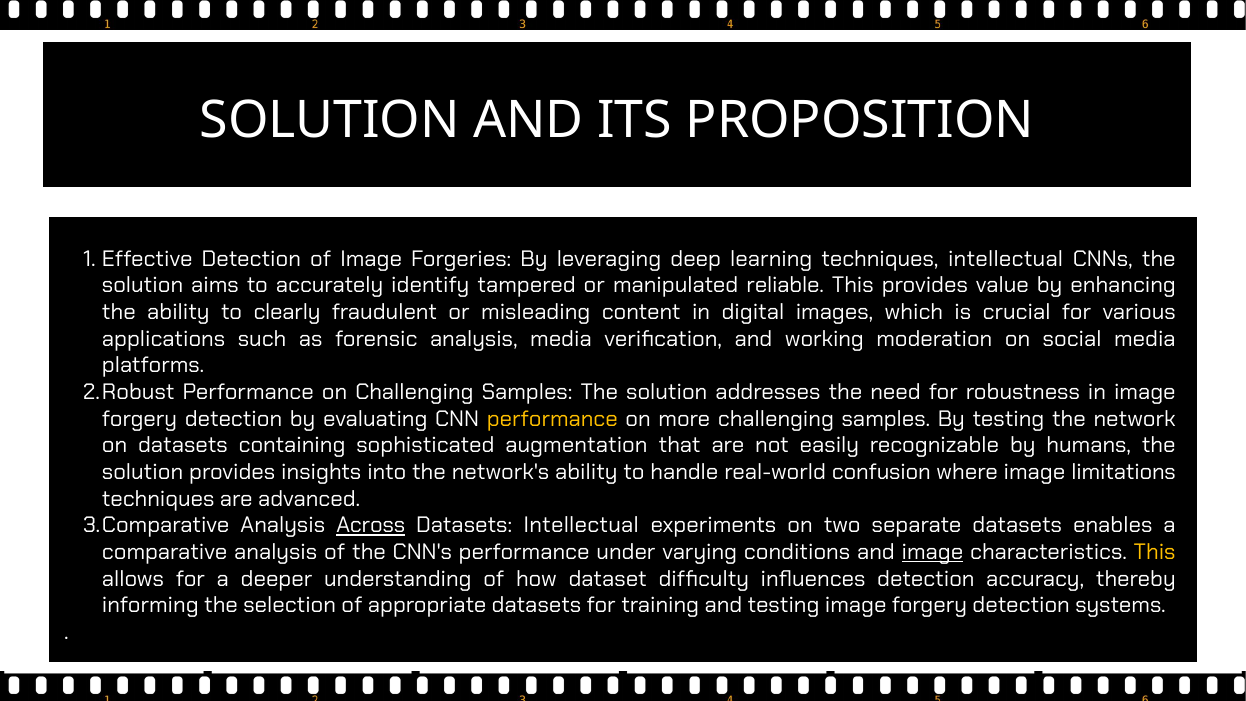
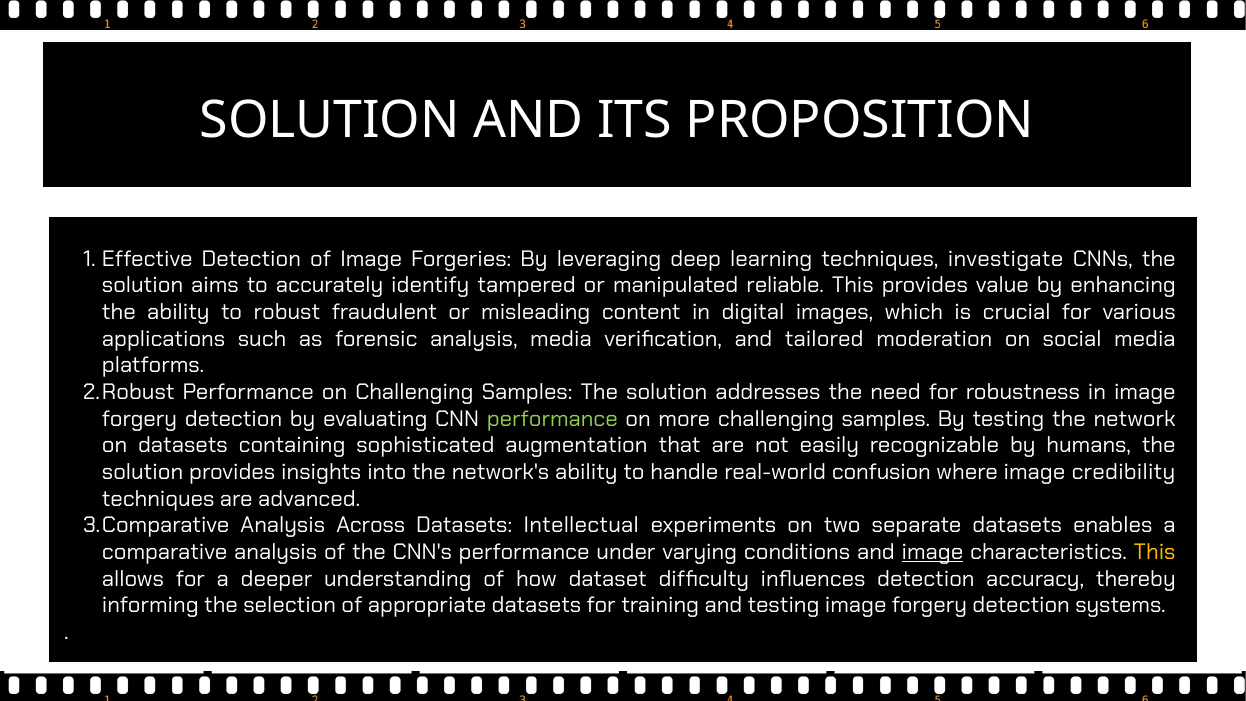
techniques intellectual: intellectual -> investigate
clearly: clearly -> robust
working: working -> tailored
performance at (552, 419) colour: yellow -> light green
limitations: limitations -> credibility
Across underline: present -> none
